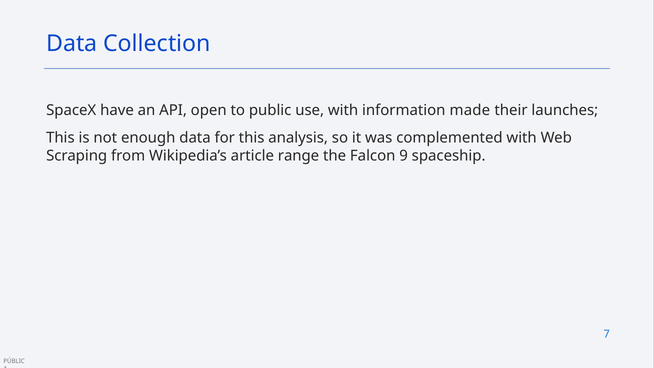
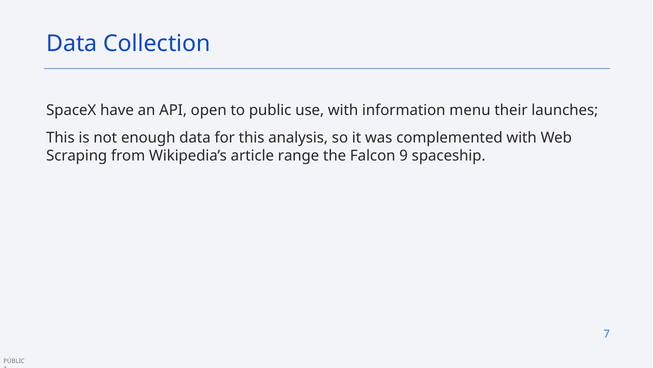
made: made -> menu
